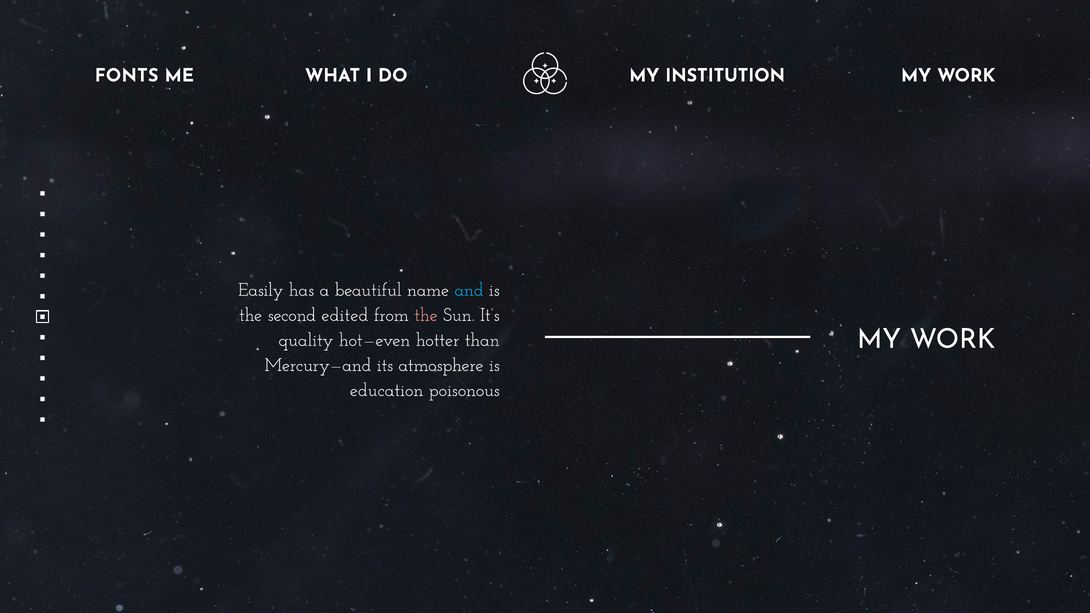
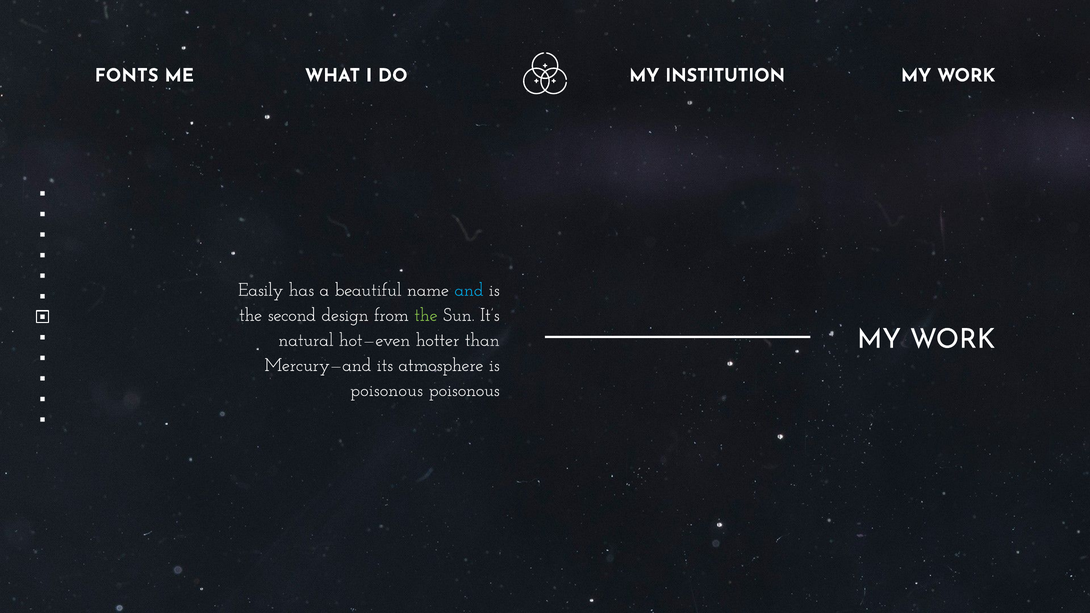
edited: edited -> design
the at (426, 315) colour: pink -> light green
quality: quality -> natural
education at (387, 390): education -> poisonous
